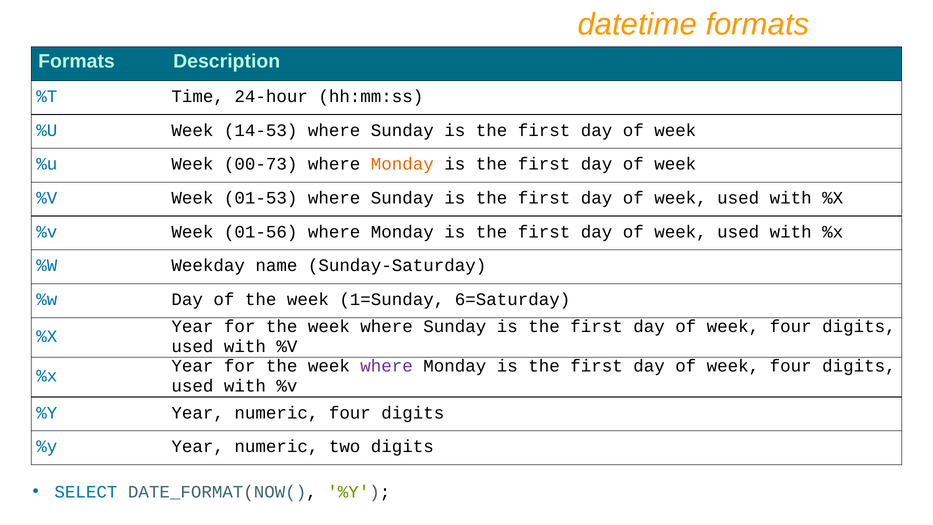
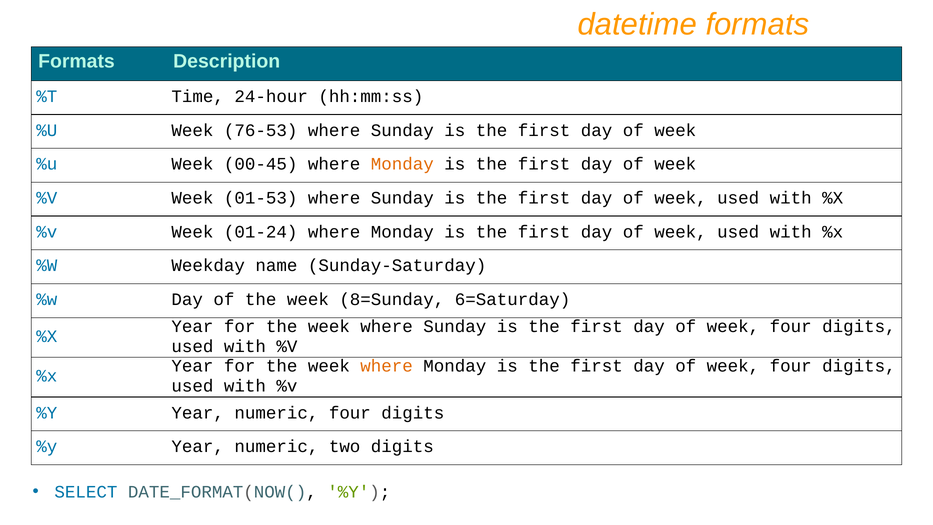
14-53: 14-53 -> 76-53
00-73: 00-73 -> 00-45
01-56: 01-56 -> 01-24
1=Sunday: 1=Sunday -> 8=Sunday
where at (387, 366) colour: purple -> orange
